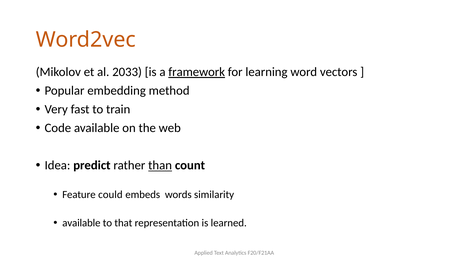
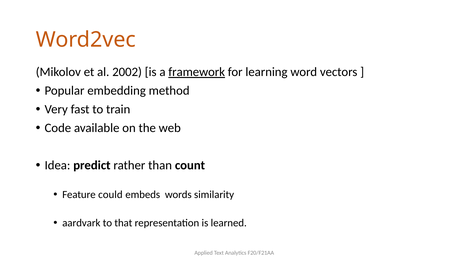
2033: 2033 -> 2002
than underline: present -> none
available at (81, 222): available -> aardvark
